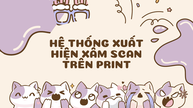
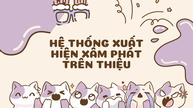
SCAN: SCAN -> PHÁT
PRINT: PRINT -> THIỆU
